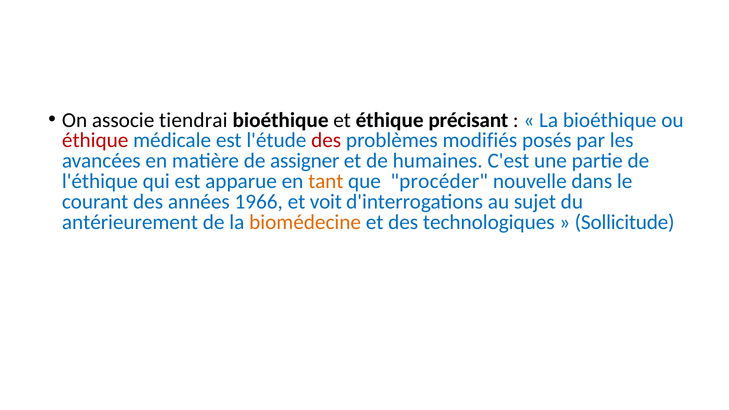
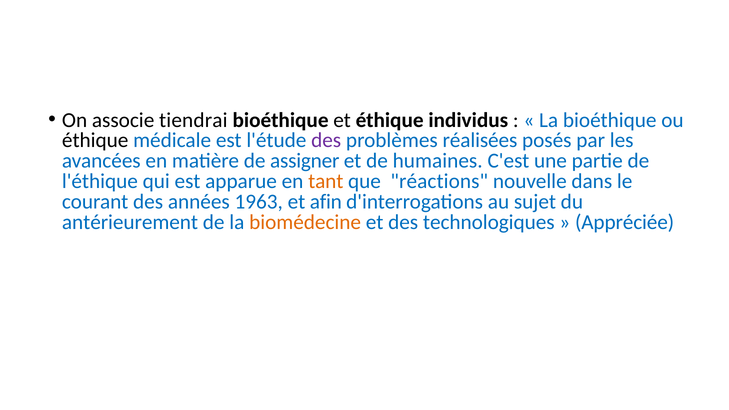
précisant: précisant -> individus
éthique at (95, 140) colour: red -> black
des at (326, 140) colour: red -> purple
modifiés: modifiés -> réalisées
procéder: procéder -> réactions
1966: 1966 -> 1963
voit: voit -> afin
Sollicitude: Sollicitude -> Appréciée
